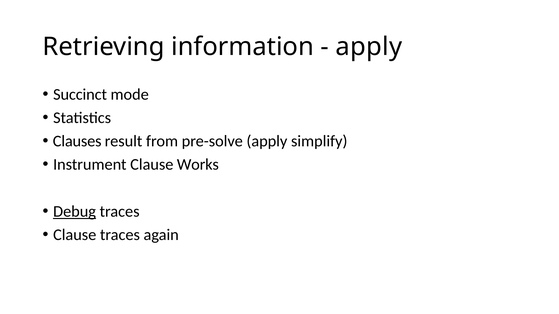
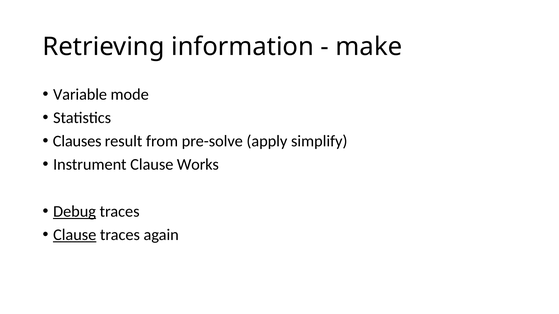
apply at (369, 47): apply -> make
Succinct: Succinct -> Variable
Clause at (75, 235) underline: none -> present
